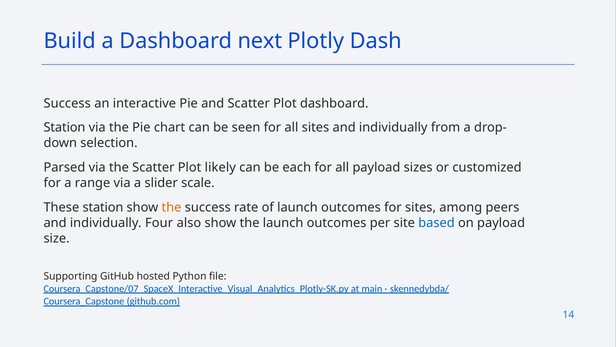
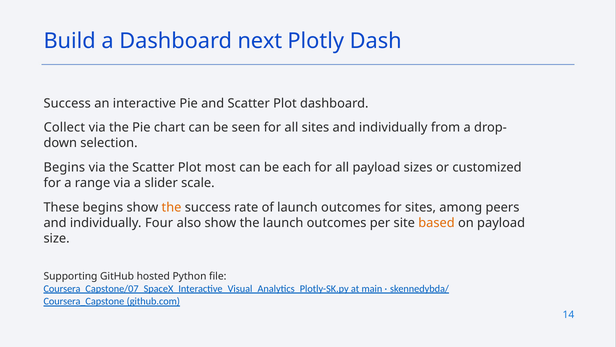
Station at (64, 128): Station -> Collect
Parsed at (64, 167): Parsed -> Begins
likely: likely -> most
These station: station -> begins
based colour: blue -> orange
